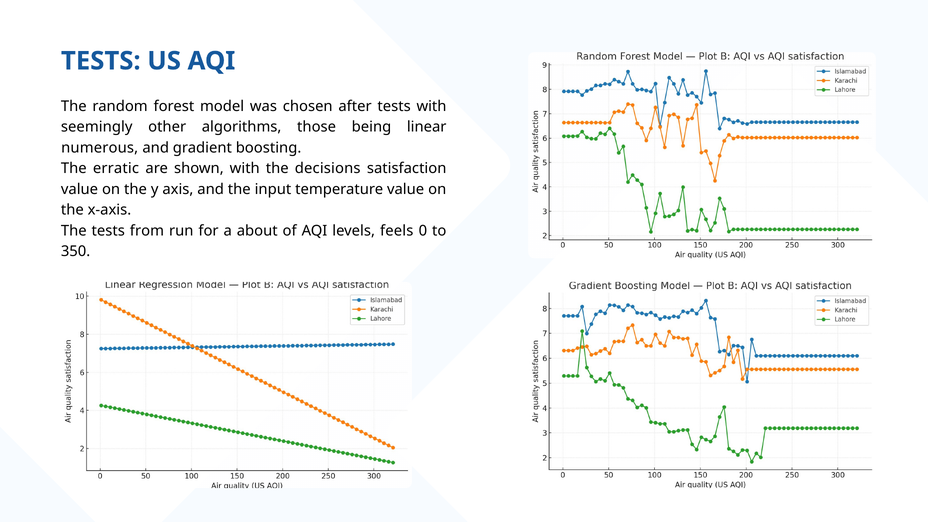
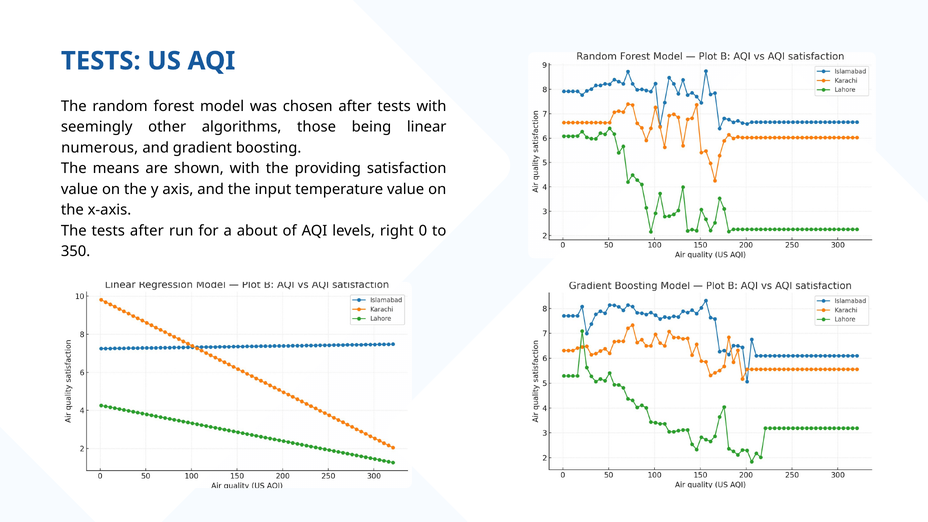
erratic: erratic -> means
decisions: decisions -> providing
tests from: from -> after
feels: feels -> right
